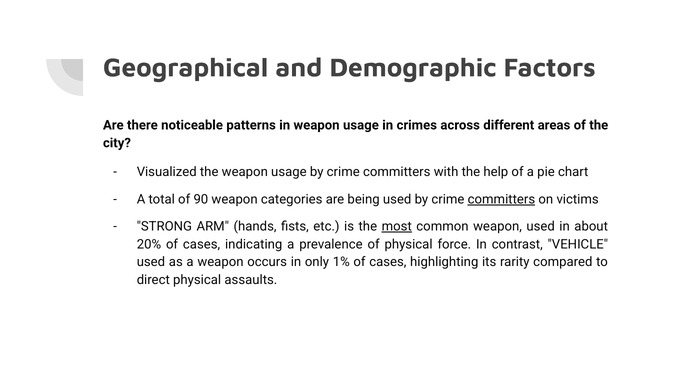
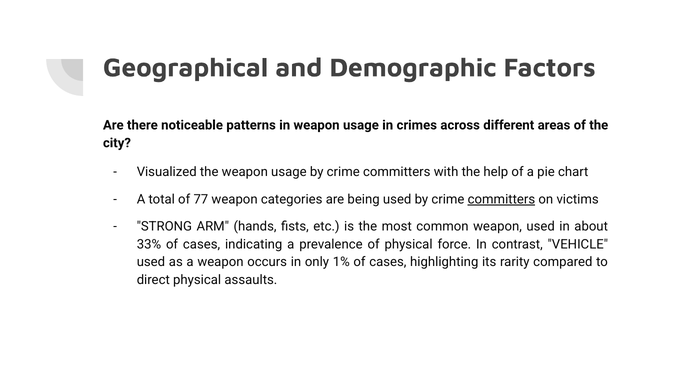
90: 90 -> 77
most underline: present -> none
20%: 20% -> 33%
